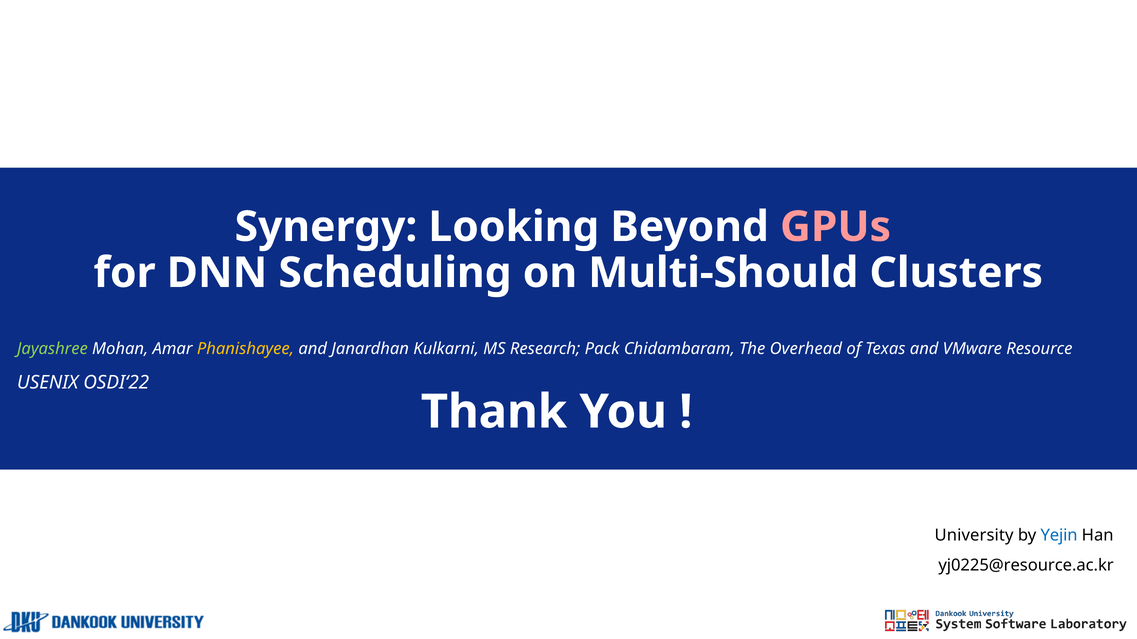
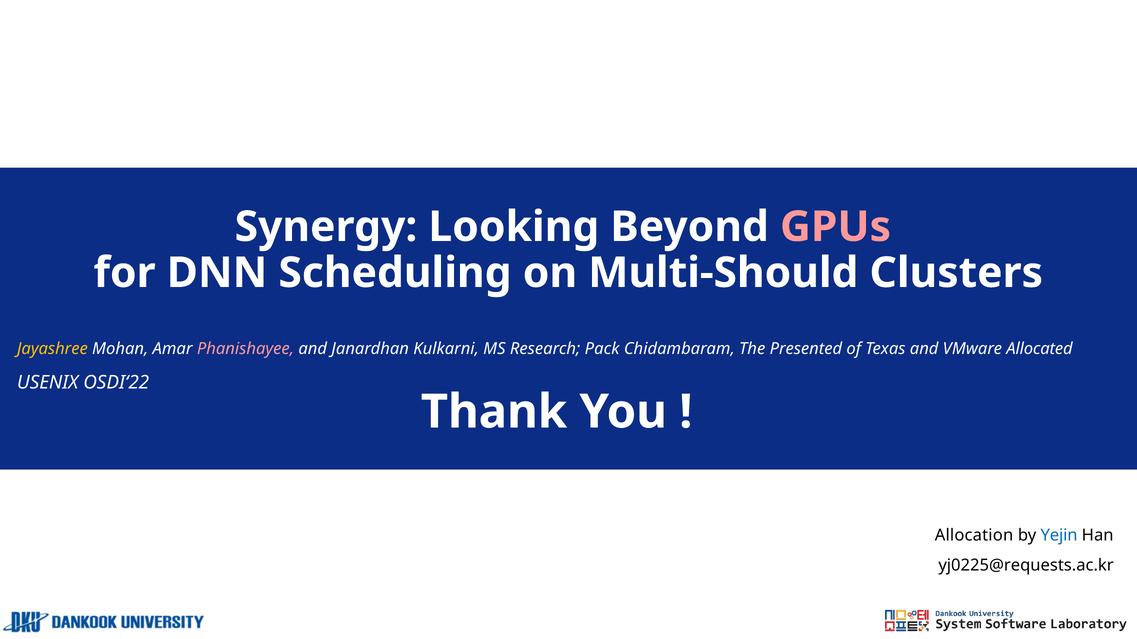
Jayashree colour: light green -> yellow
Phanishayee colour: yellow -> pink
Overhead: Overhead -> Presented
Resource: Resource -> Allocated
University: University -> Allocation
yj0225@resource.ac.kr: yj0225@resource.ac.kr -> yj0225@requests.ac.kr
